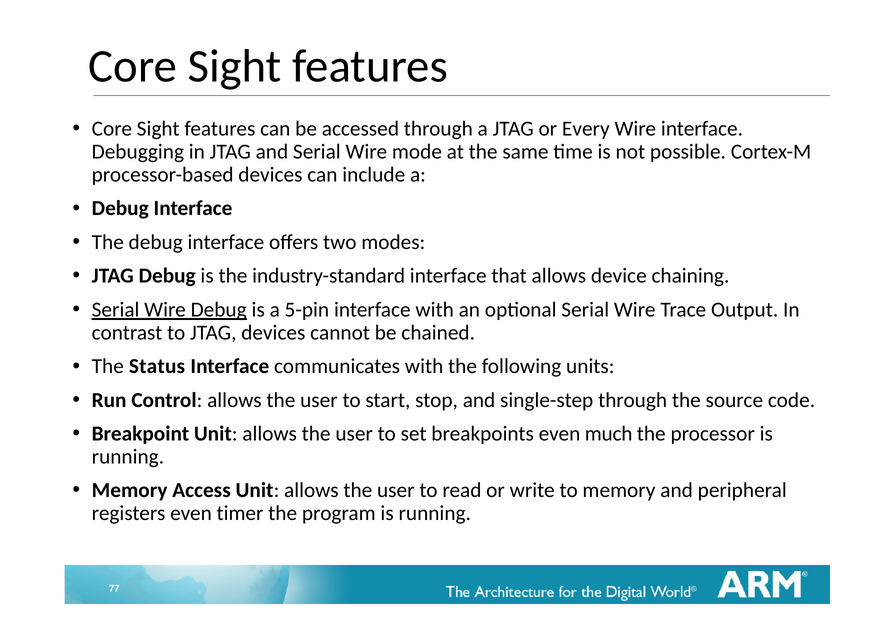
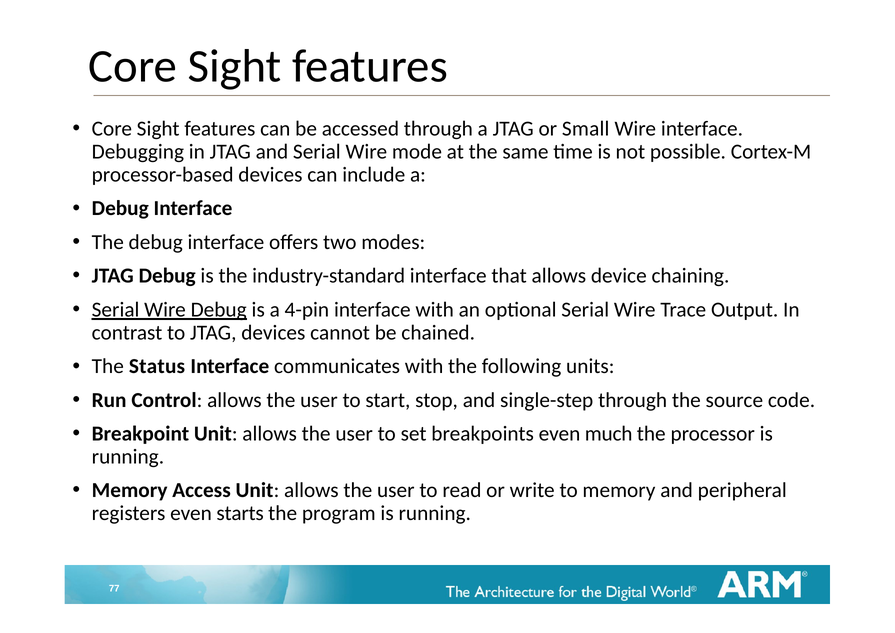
Every: Every -> Small
5-pin: 5-pin -> 4-pin
timer: timer -> starts
